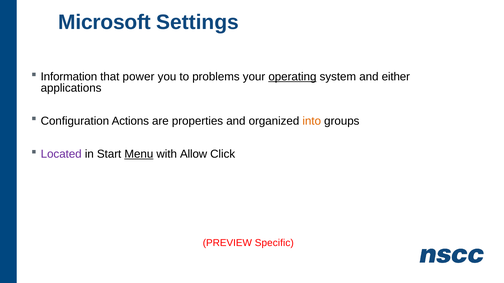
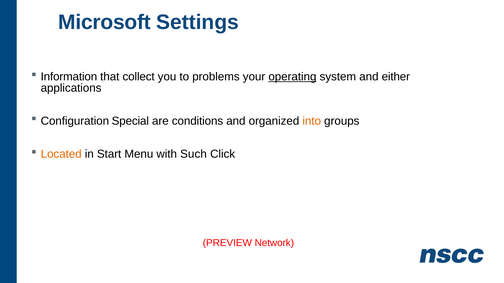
power: power -> collect
Actions: Actions -> Special
properties: properties -> conditions
Located colour: purple -> orange
Menu underline: present -> none
Allow: Allow -> Such
Specific: Specific -> Network
